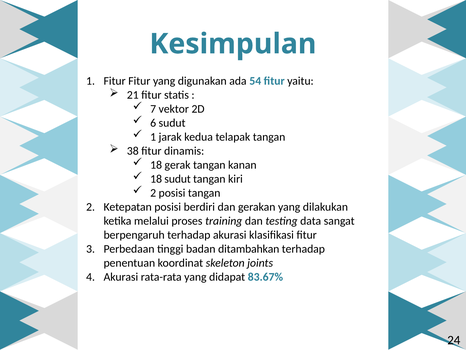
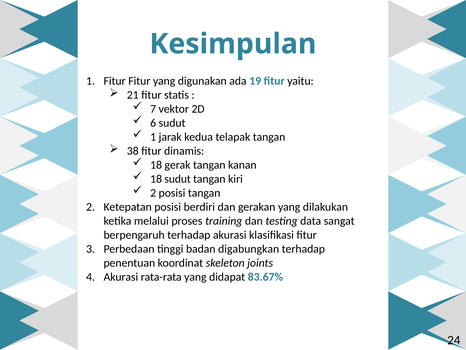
54: 54 -> 19
ditambahkan: ditambahkan -> digabungkan
